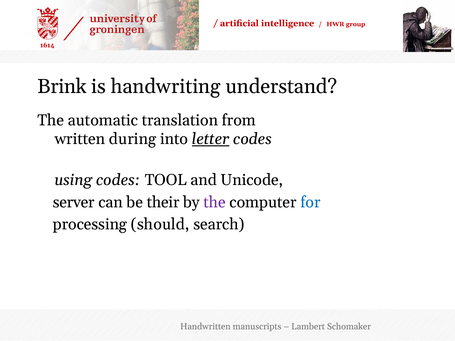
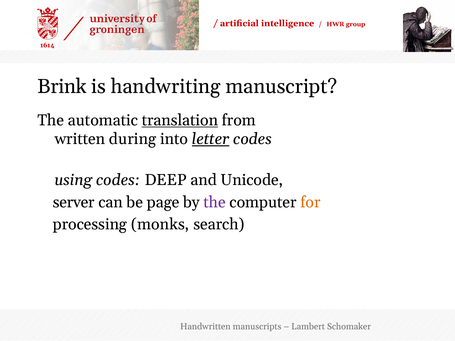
understand: understand -> manuscript
translation underline: none -> present
TOOL: TOOL -> DEEP
their: their -> page
for colour: blue -> orange
should: should -> monks
